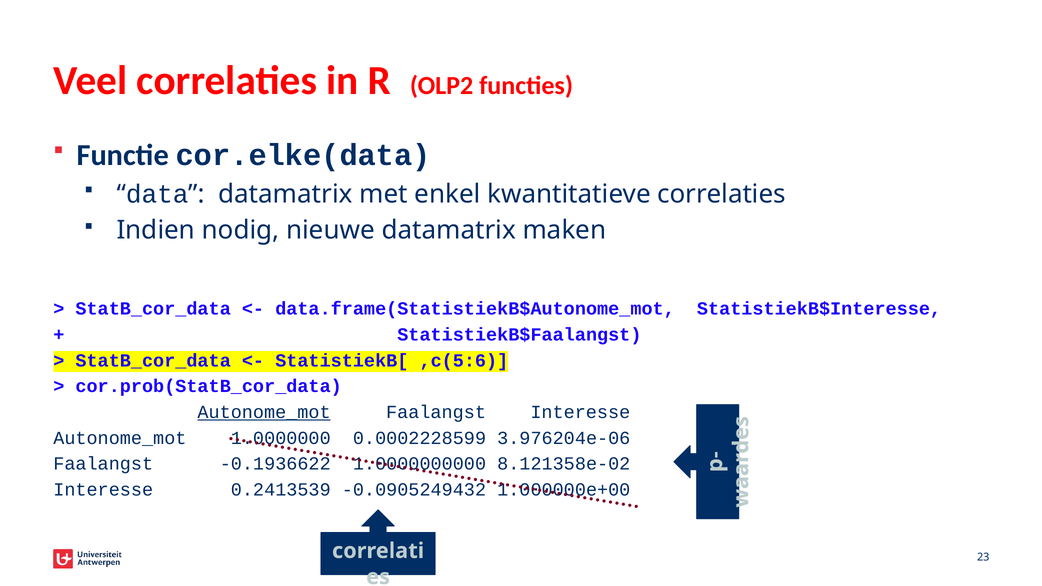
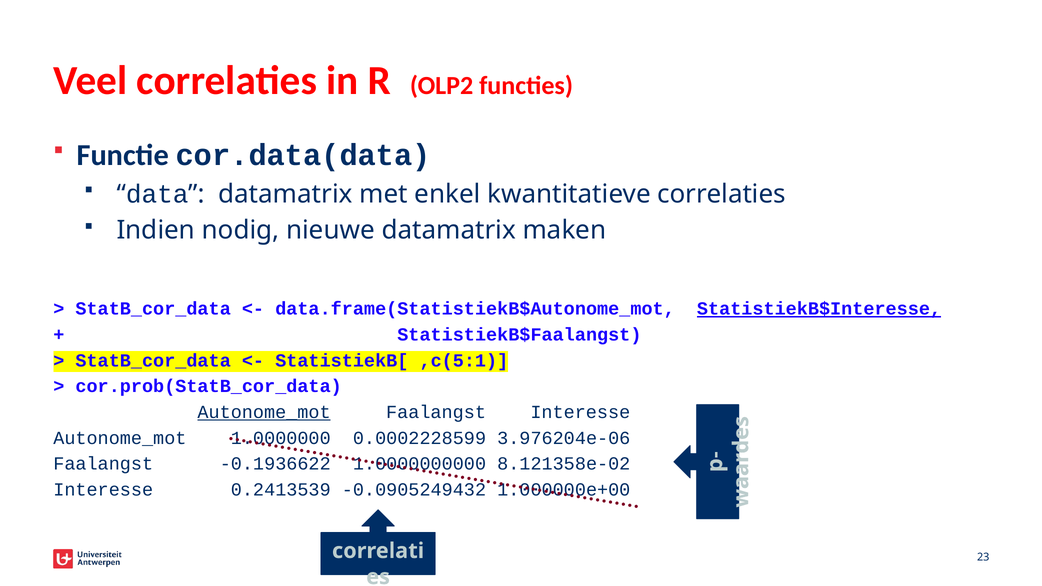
cor.elke(data: cor.elke(data -> cor.data(data
StatistiekB$Interesse underline: none -> present
,c(5:6: ,c(5:6 -> ,c(5:1
